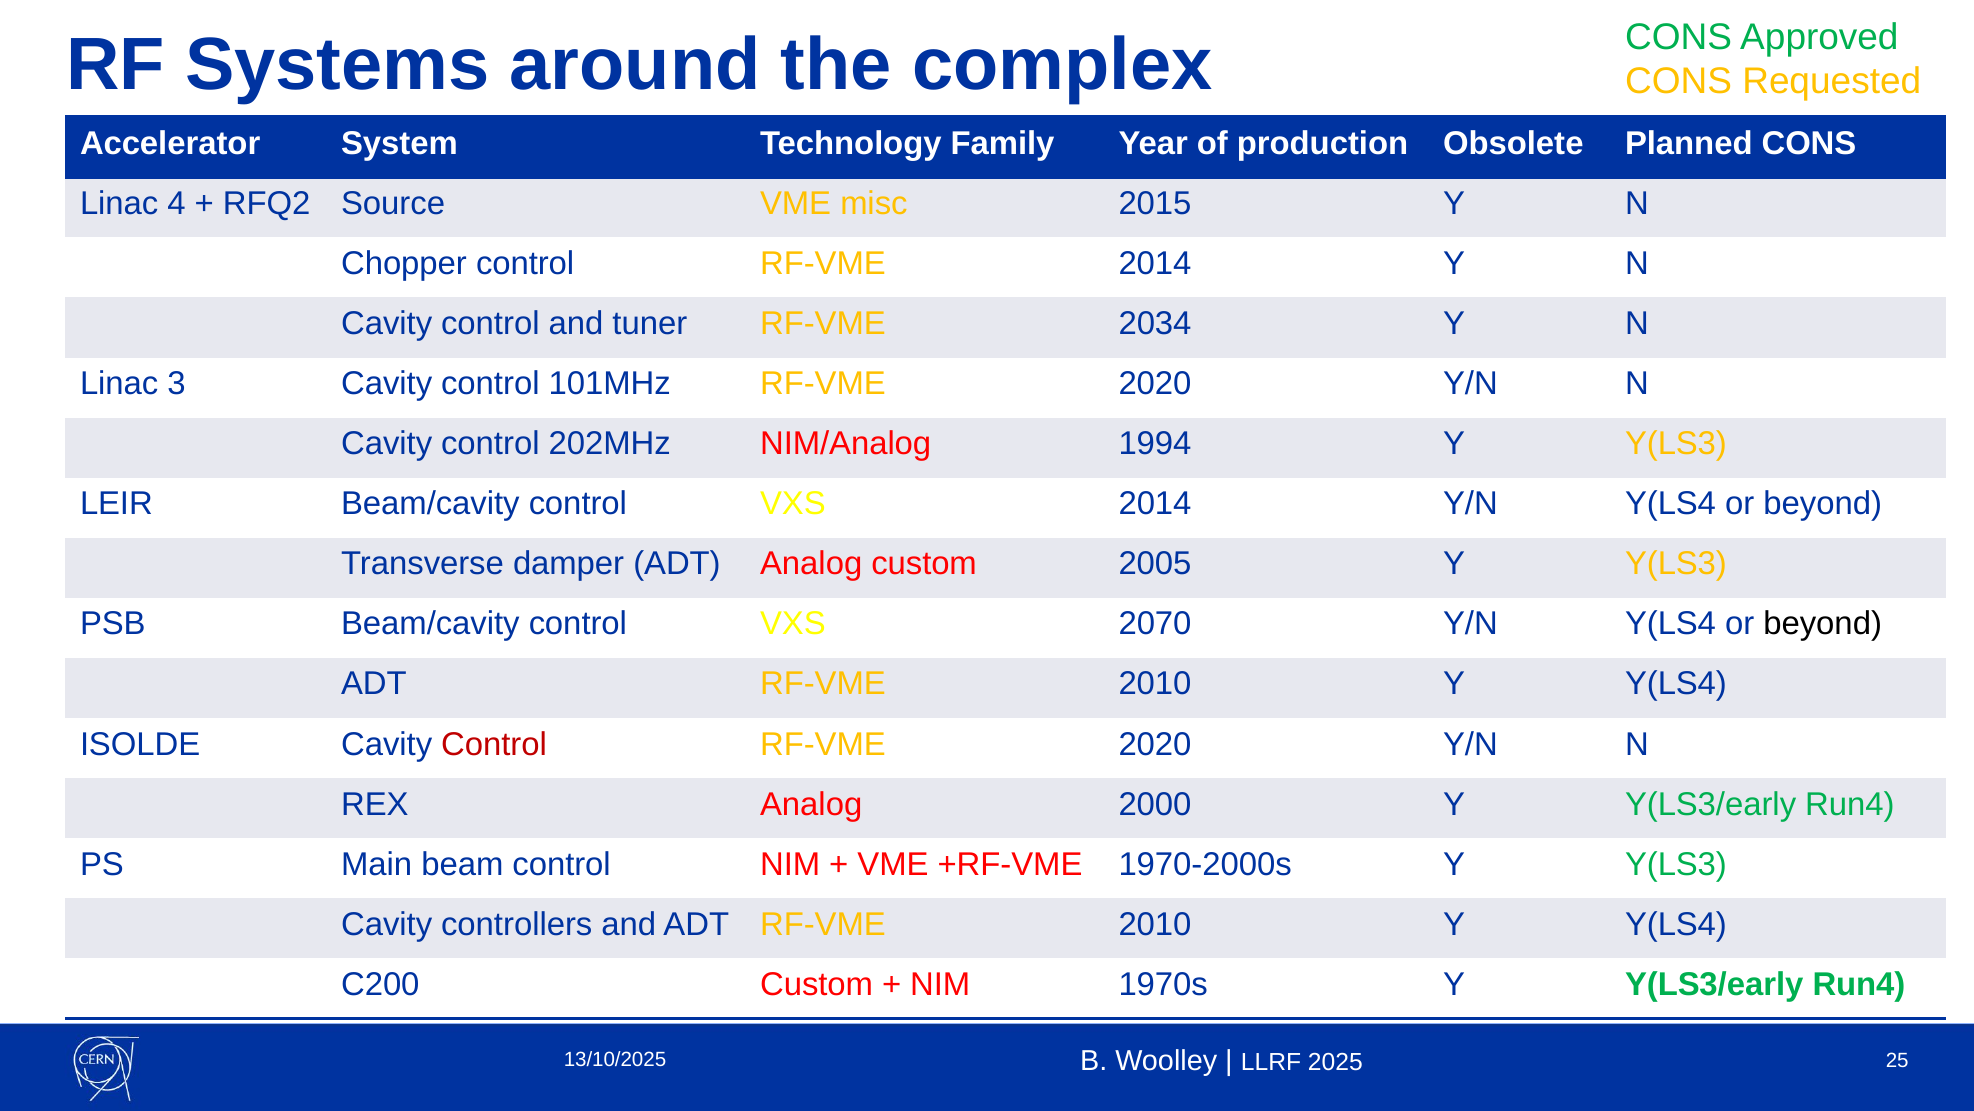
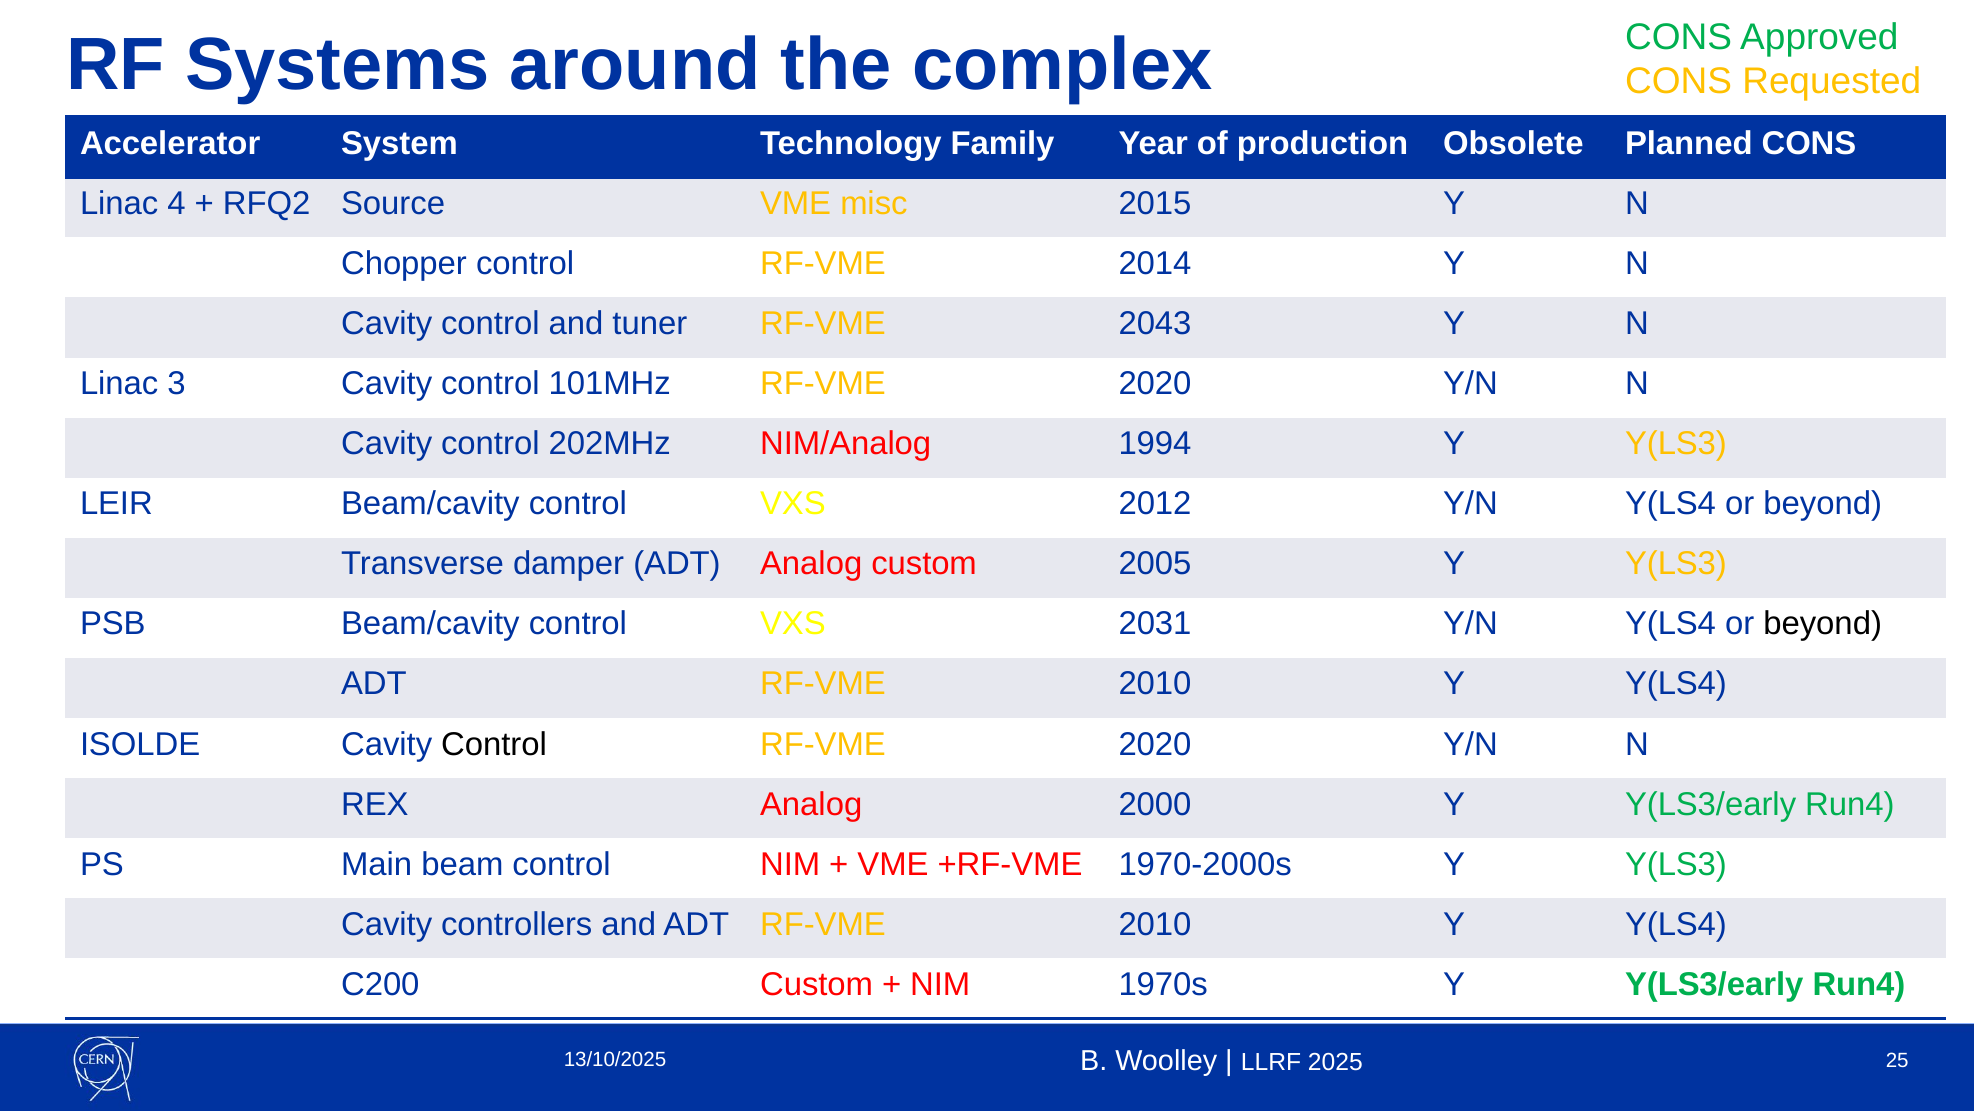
2034: 2034 -> 2043
VXS 2014: 2014 -> 2012
2070: 2070 -> 2031
Control at (494, 744) colour: red -> black
